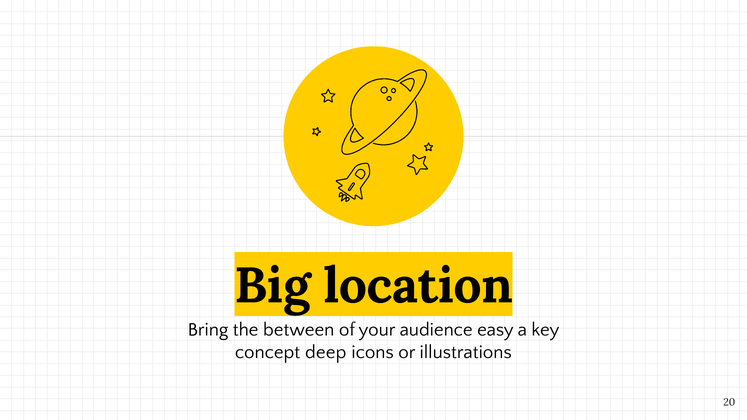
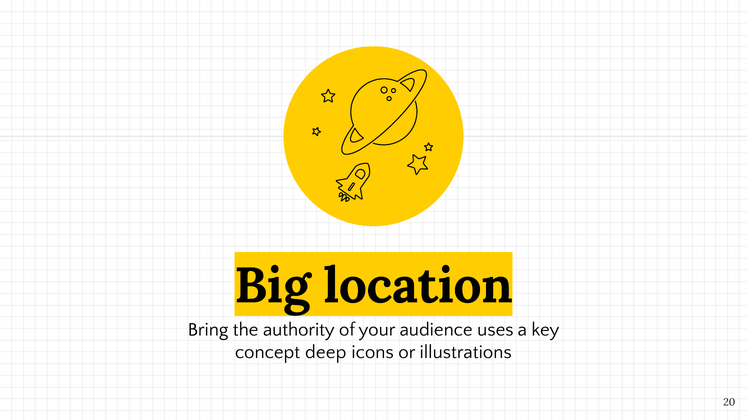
between: between -> authority
easy: easy -> uses
